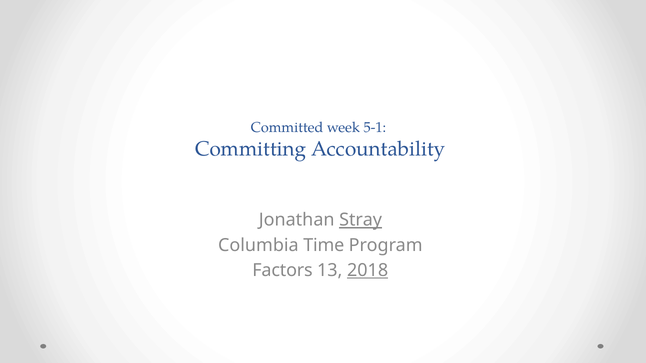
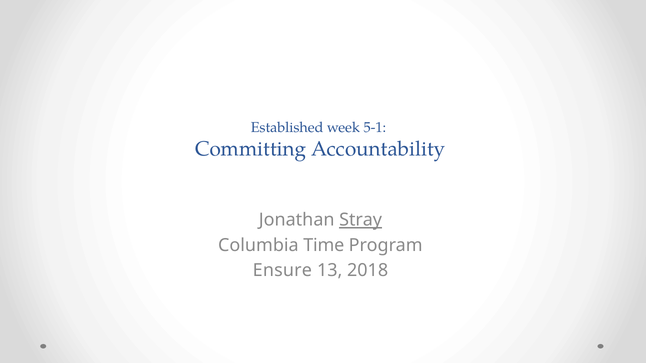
Committed: Committed -> Established
Factors: Factors -> Ensure
2018 underline: present -> none
